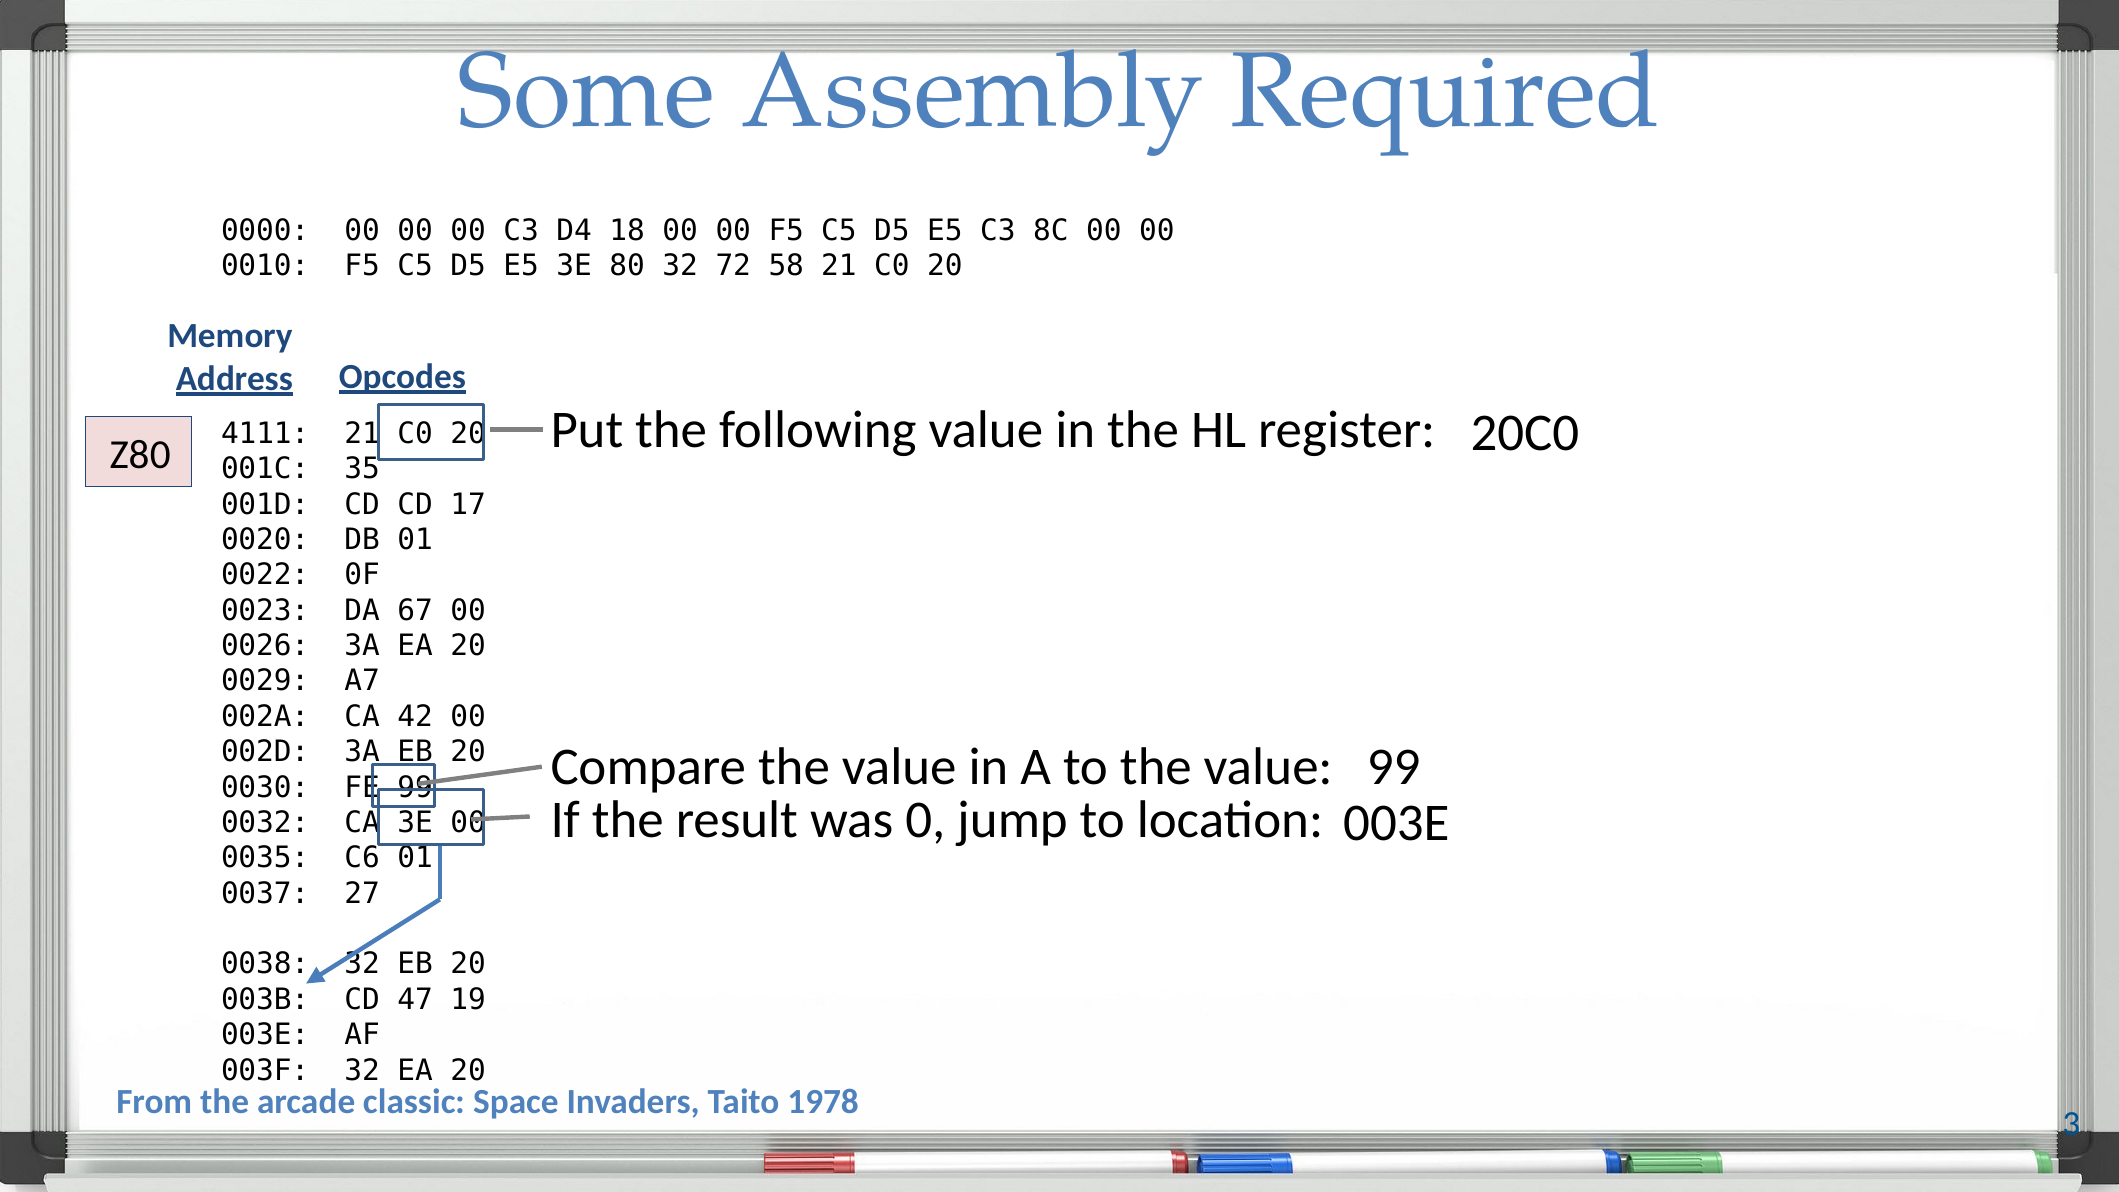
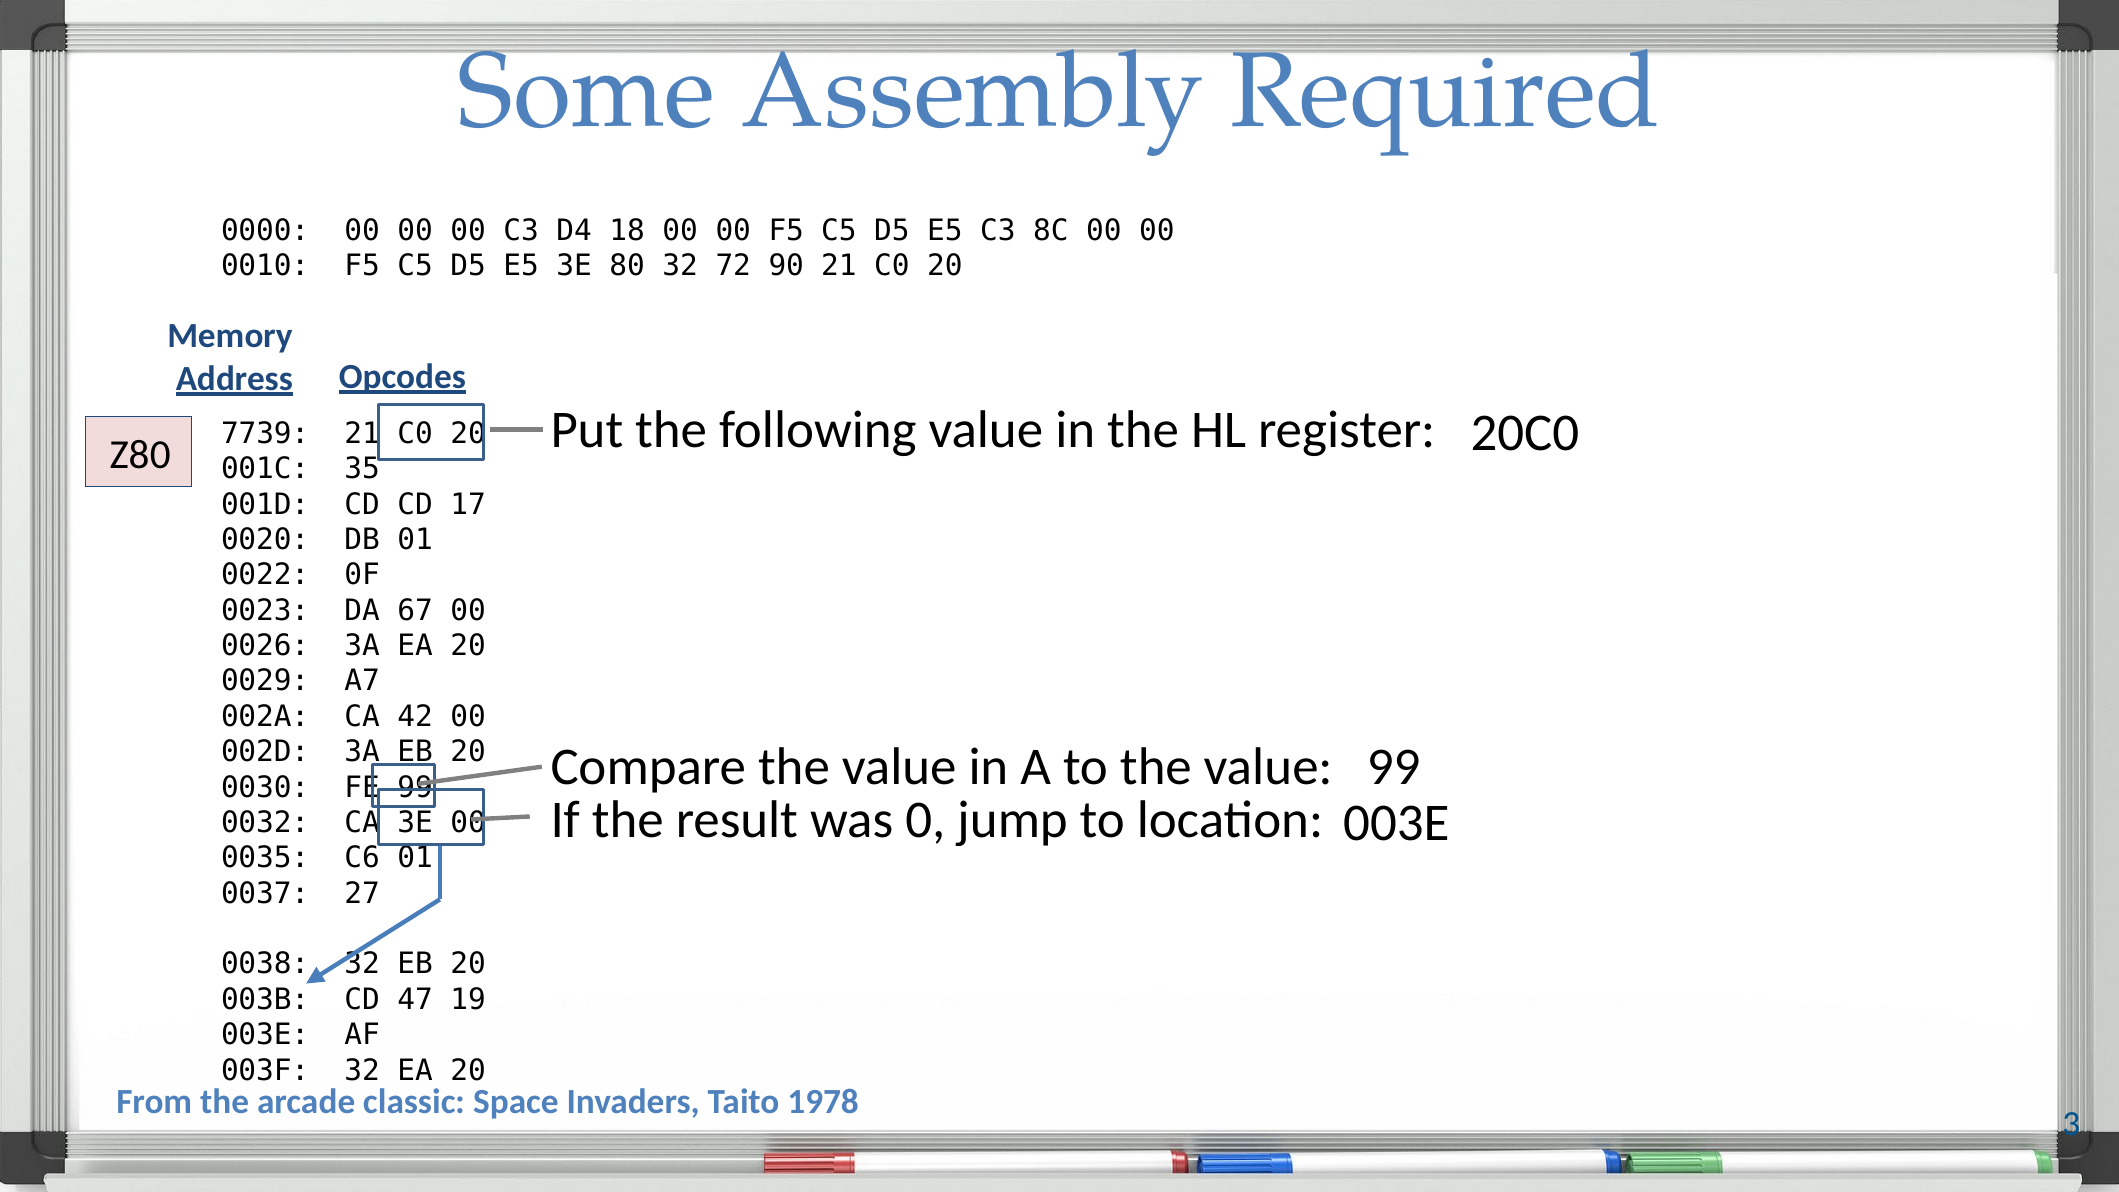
58: 58 -> 90
4111: 4111 -> 7739
